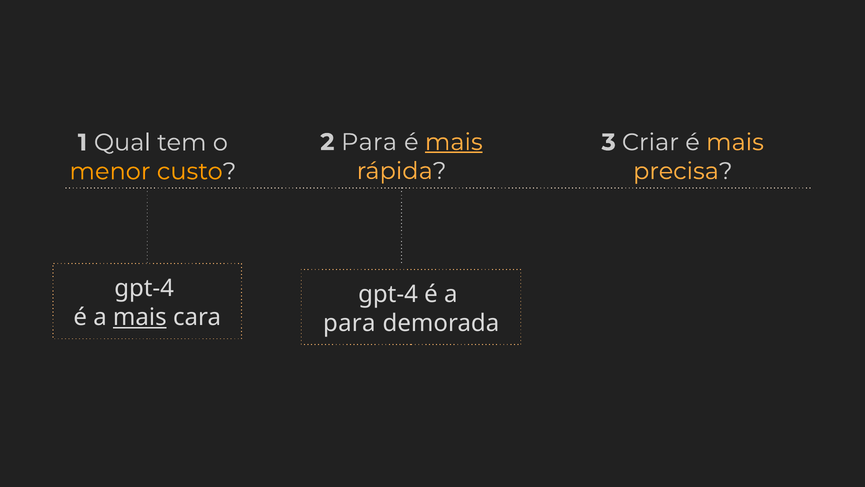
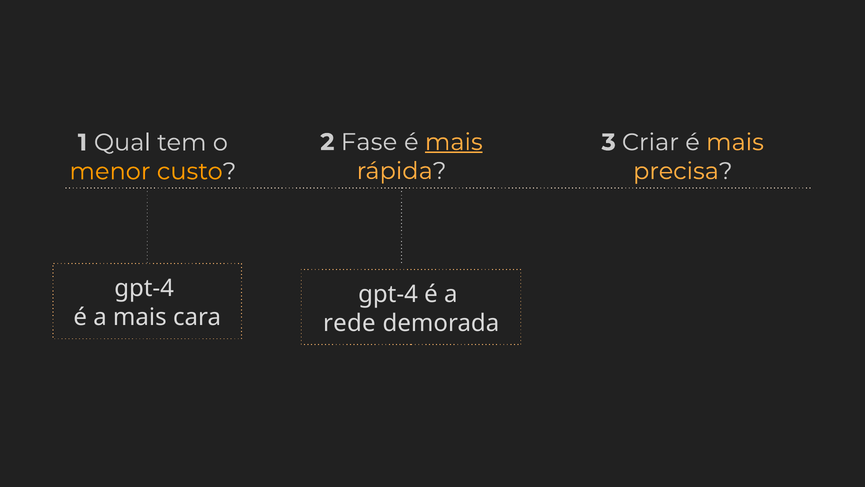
2 Para: Para -> Fase
mais at (140, 317) underline: present -> none
para at (349, 323): para -> rede
